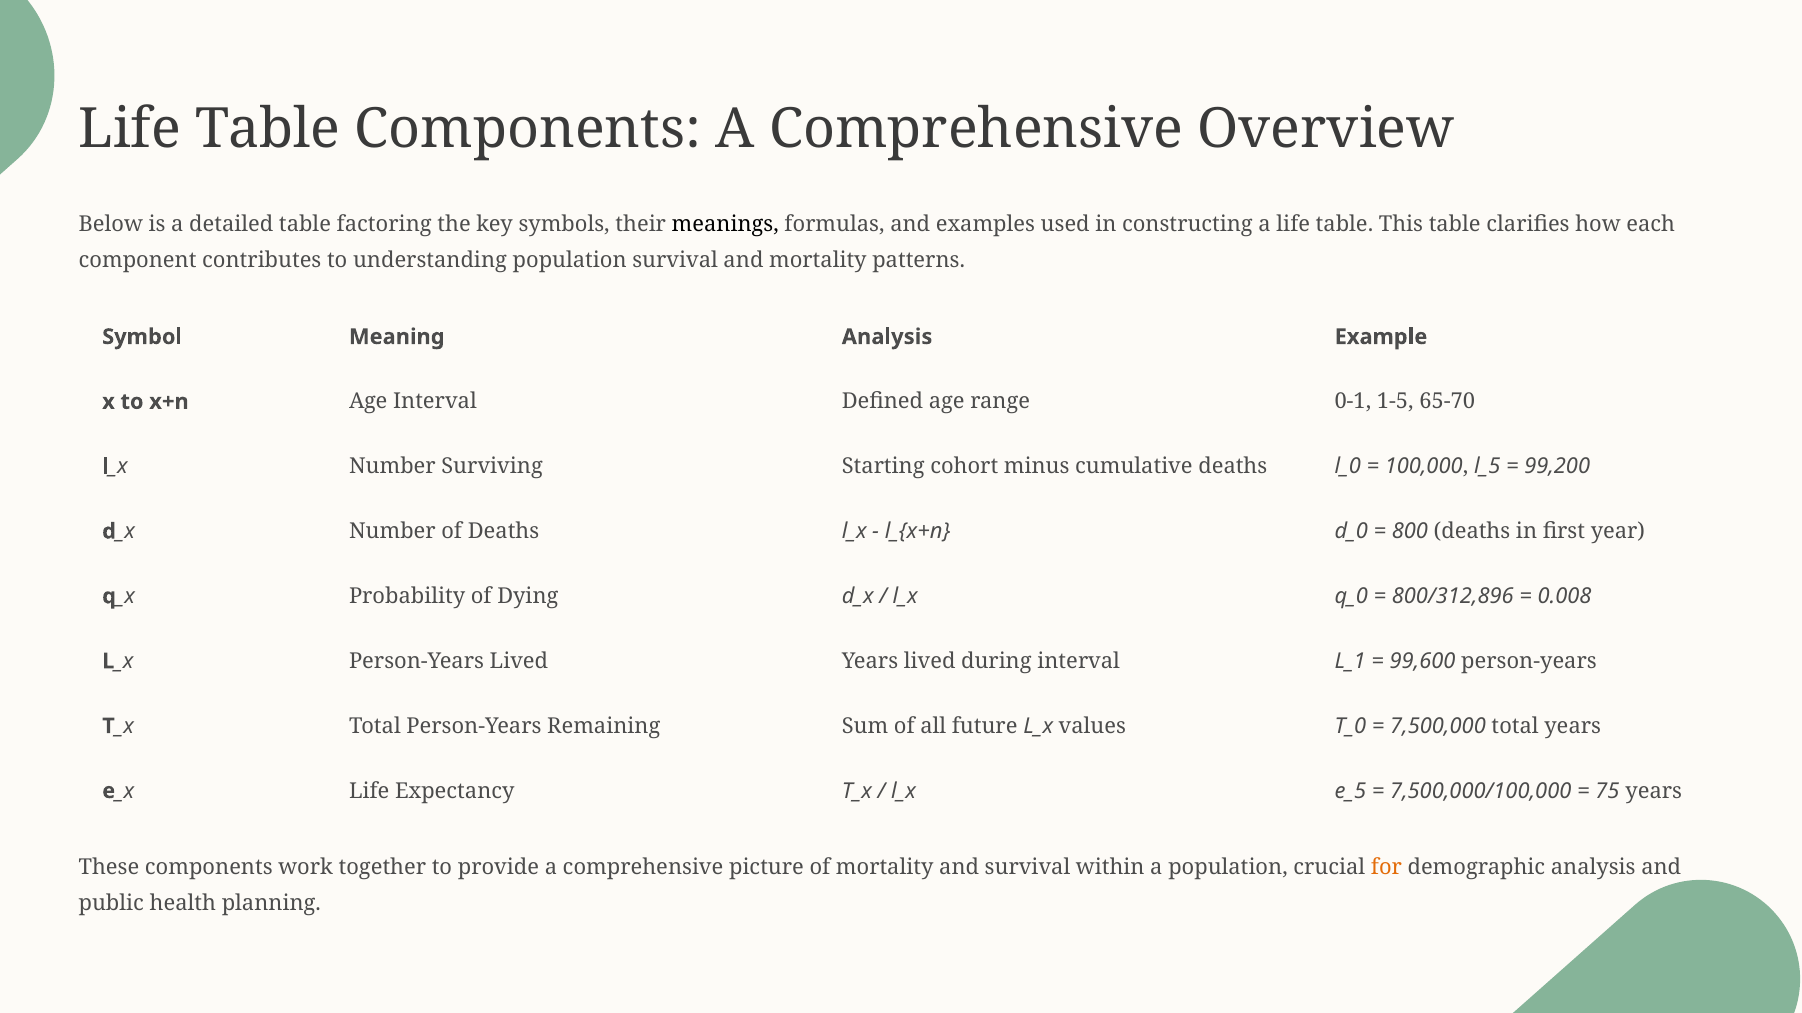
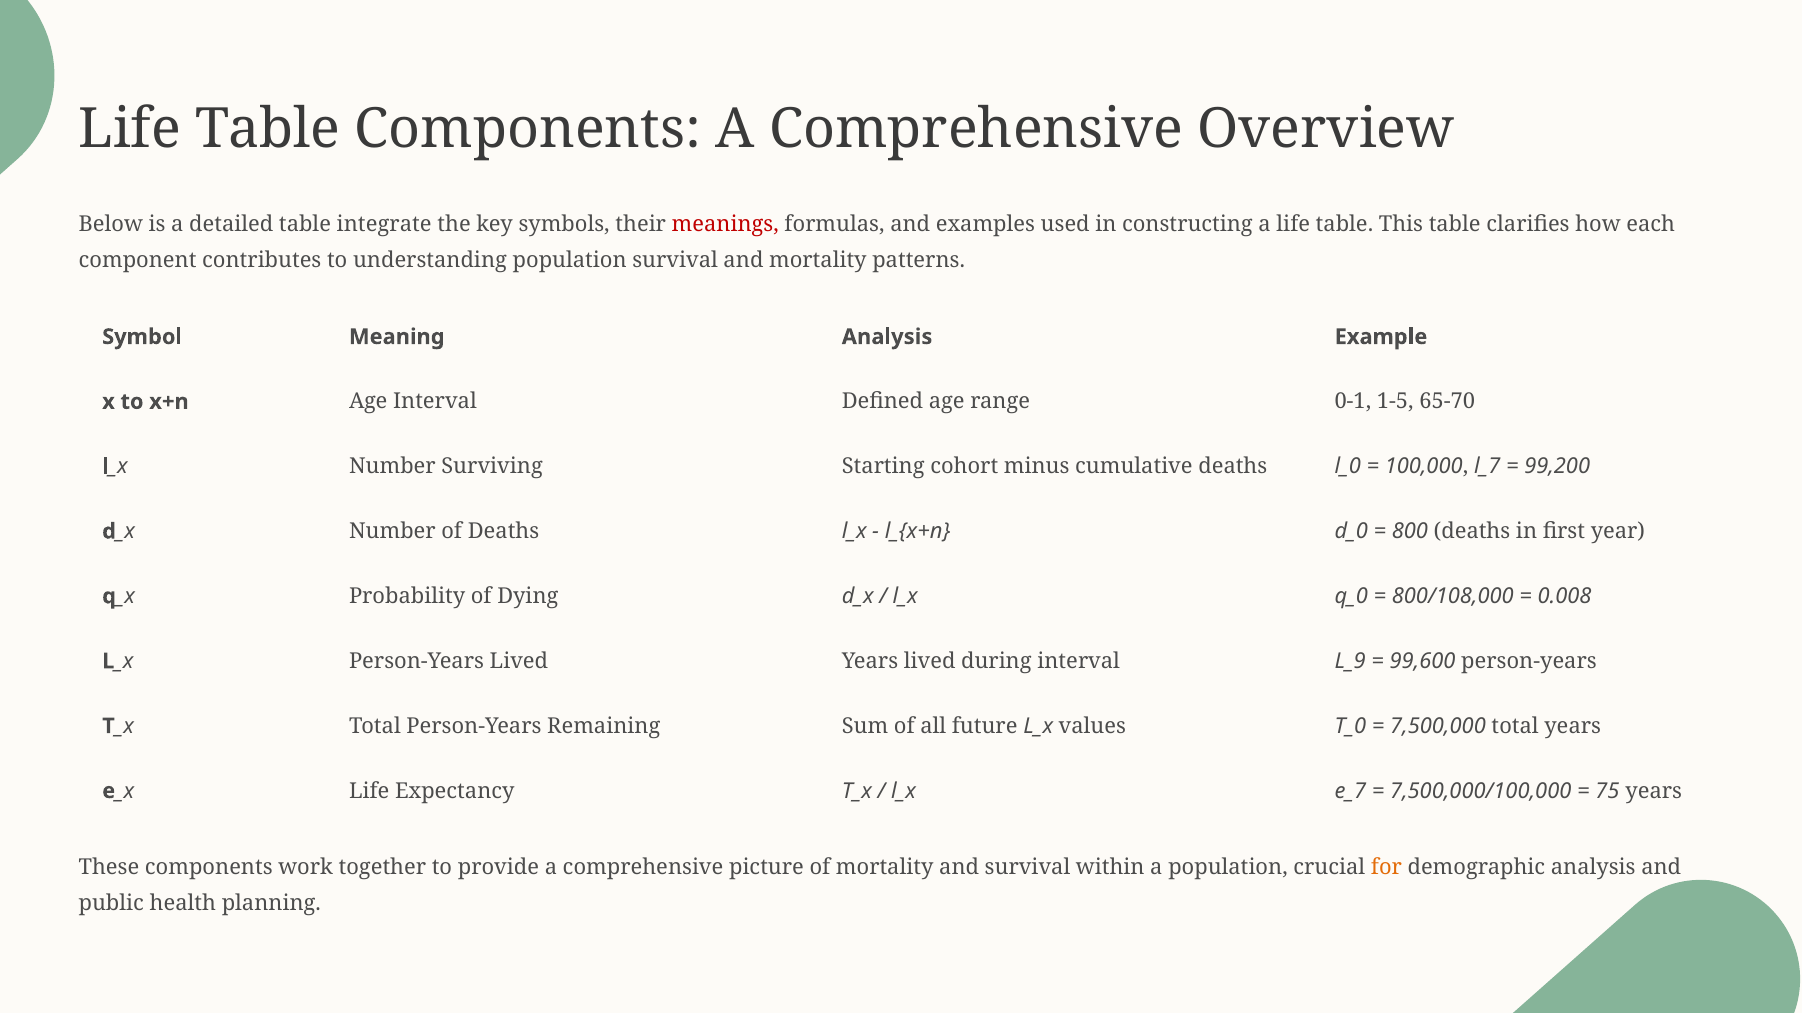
factoring: factoring -> integrate
meanings colour: black -> red
l_5: l_5 -> l_7
800/312,896: 800/312,896 -> 800/108,000
L_1: L_1 -> L_9
e_5: e_5 -> e_7
